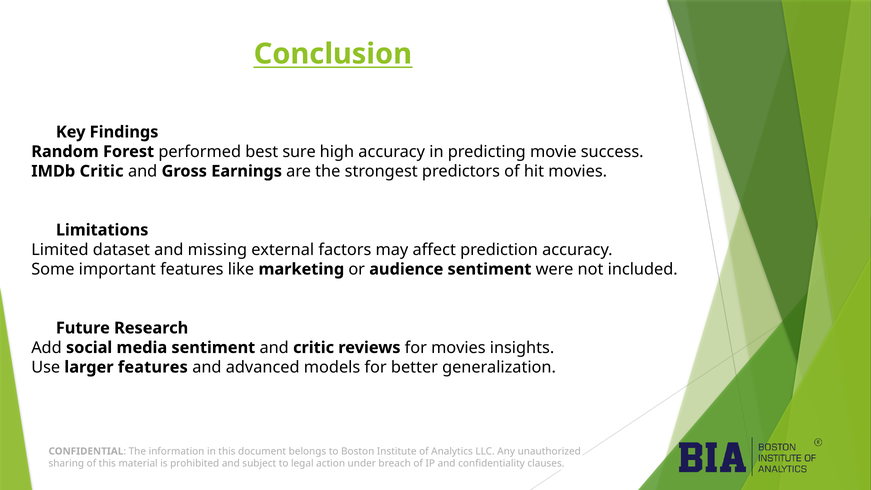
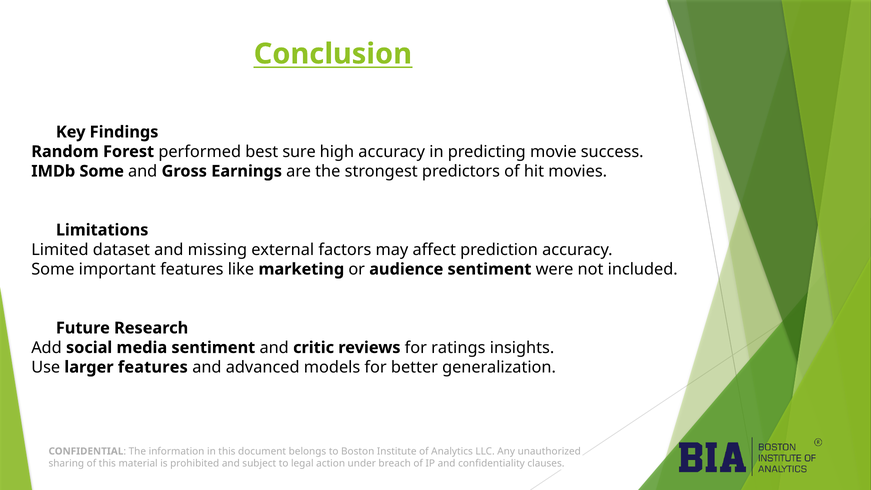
IMDb Critic: Critic -> Some
for movies: movies -> ratings
